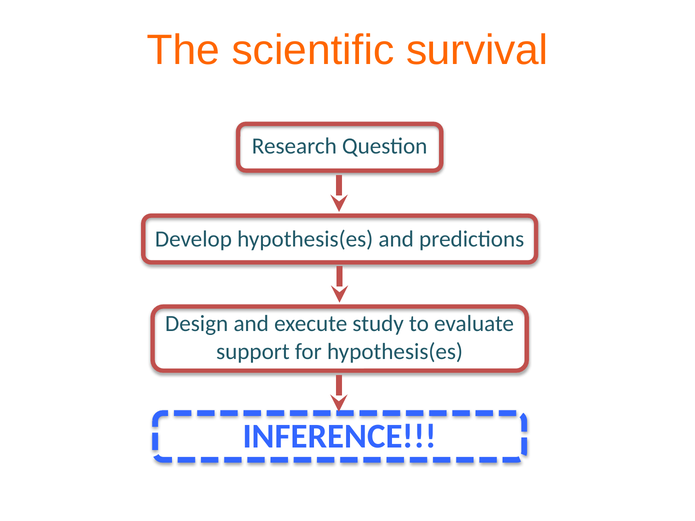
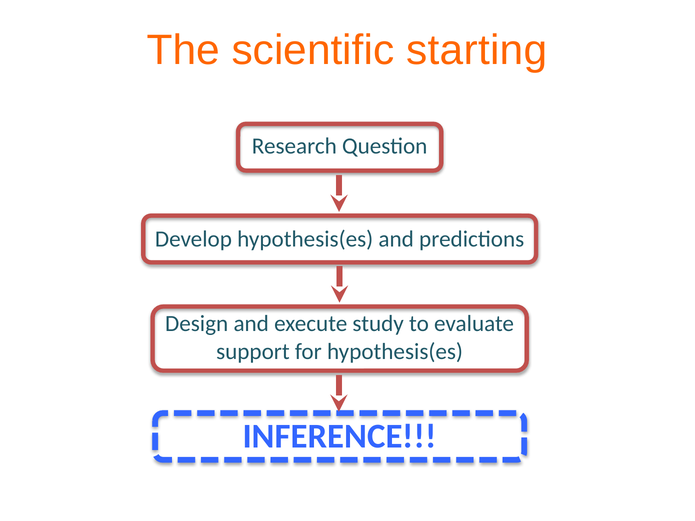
survival: survival -> starting
